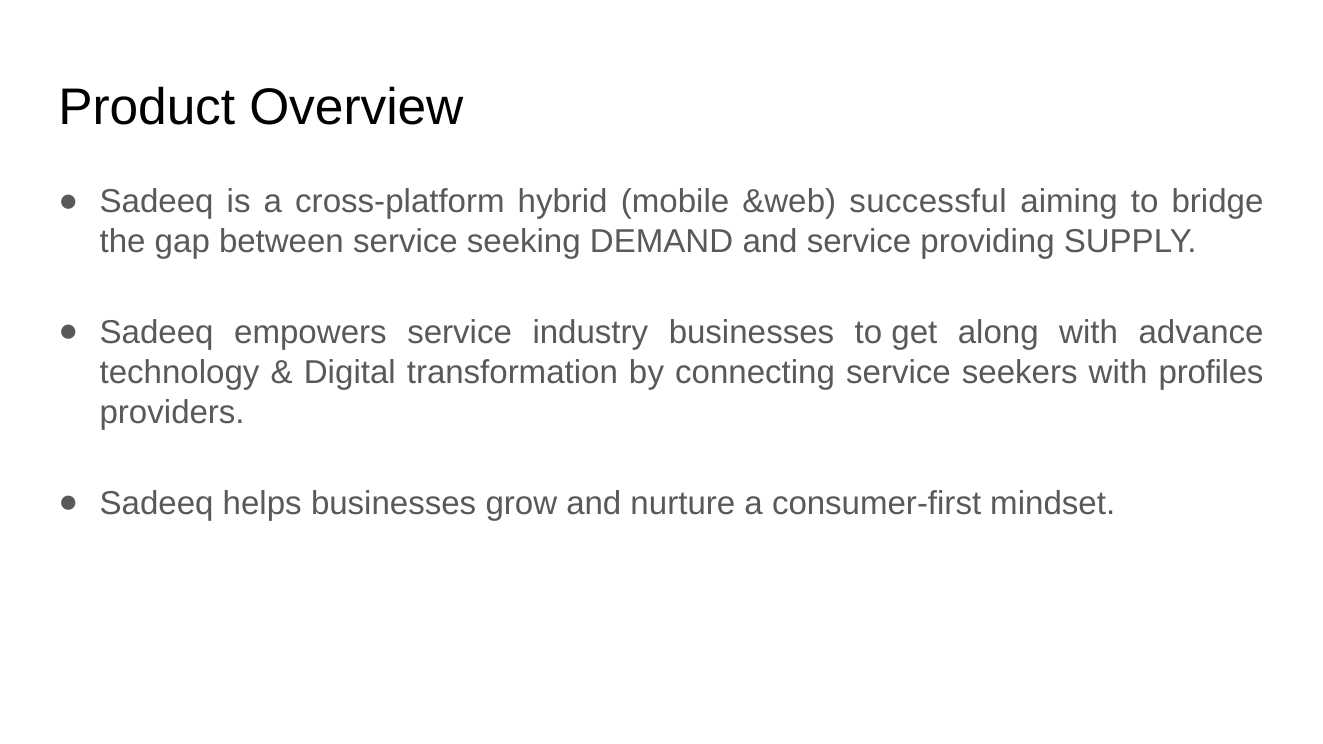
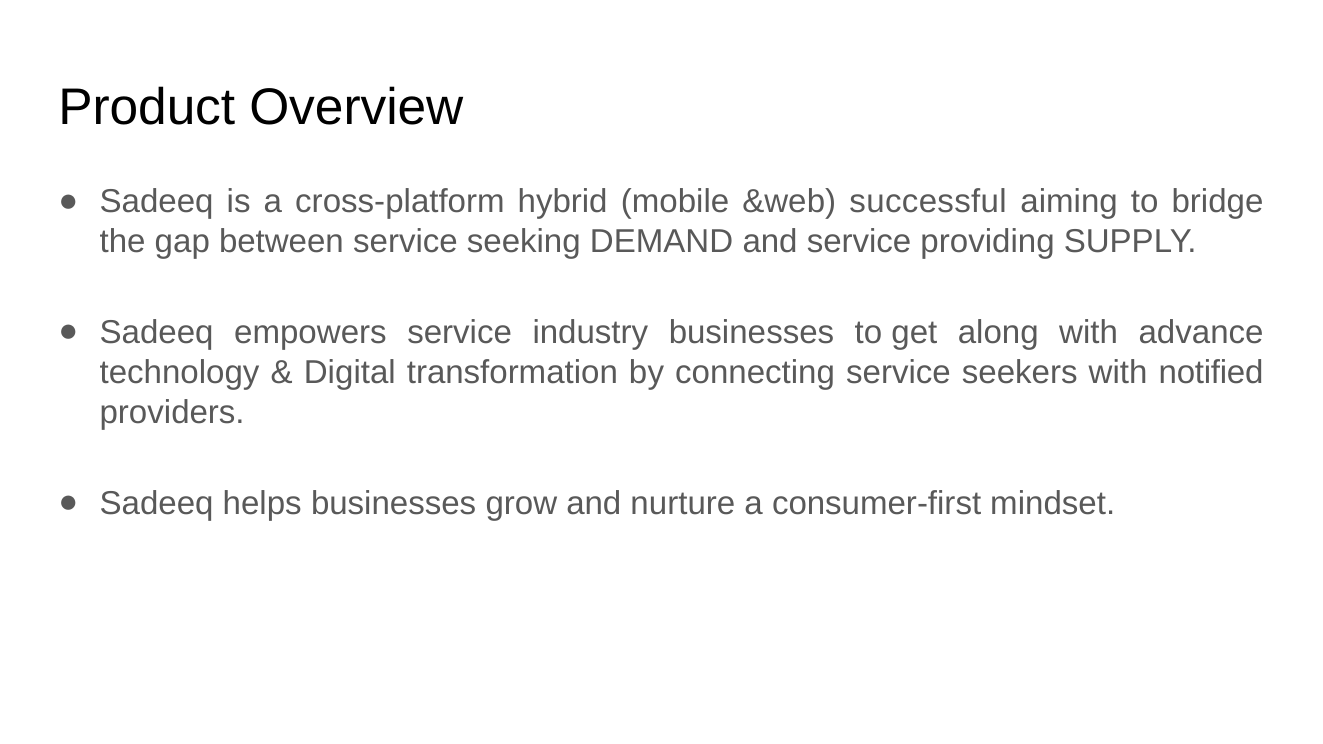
profiles: profiles -> notified
